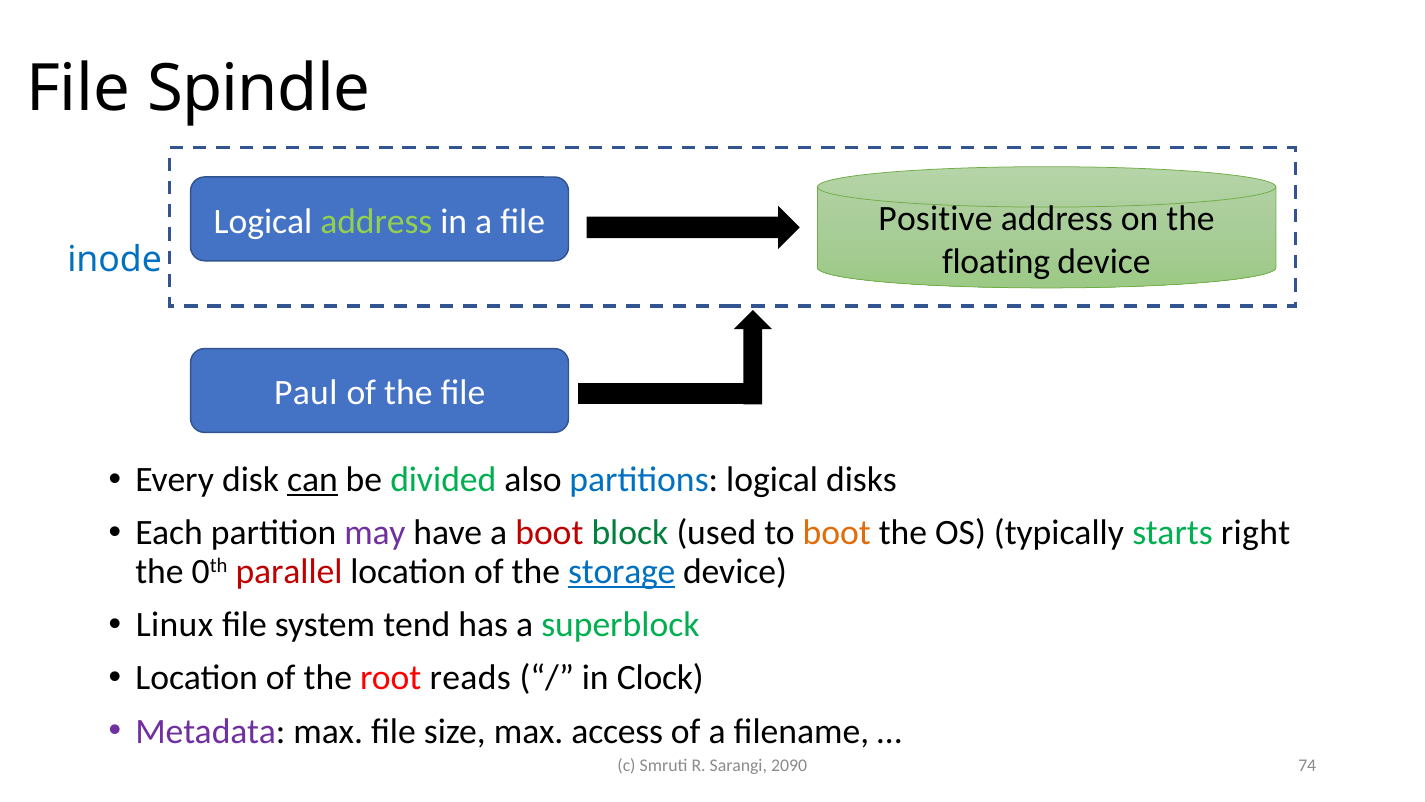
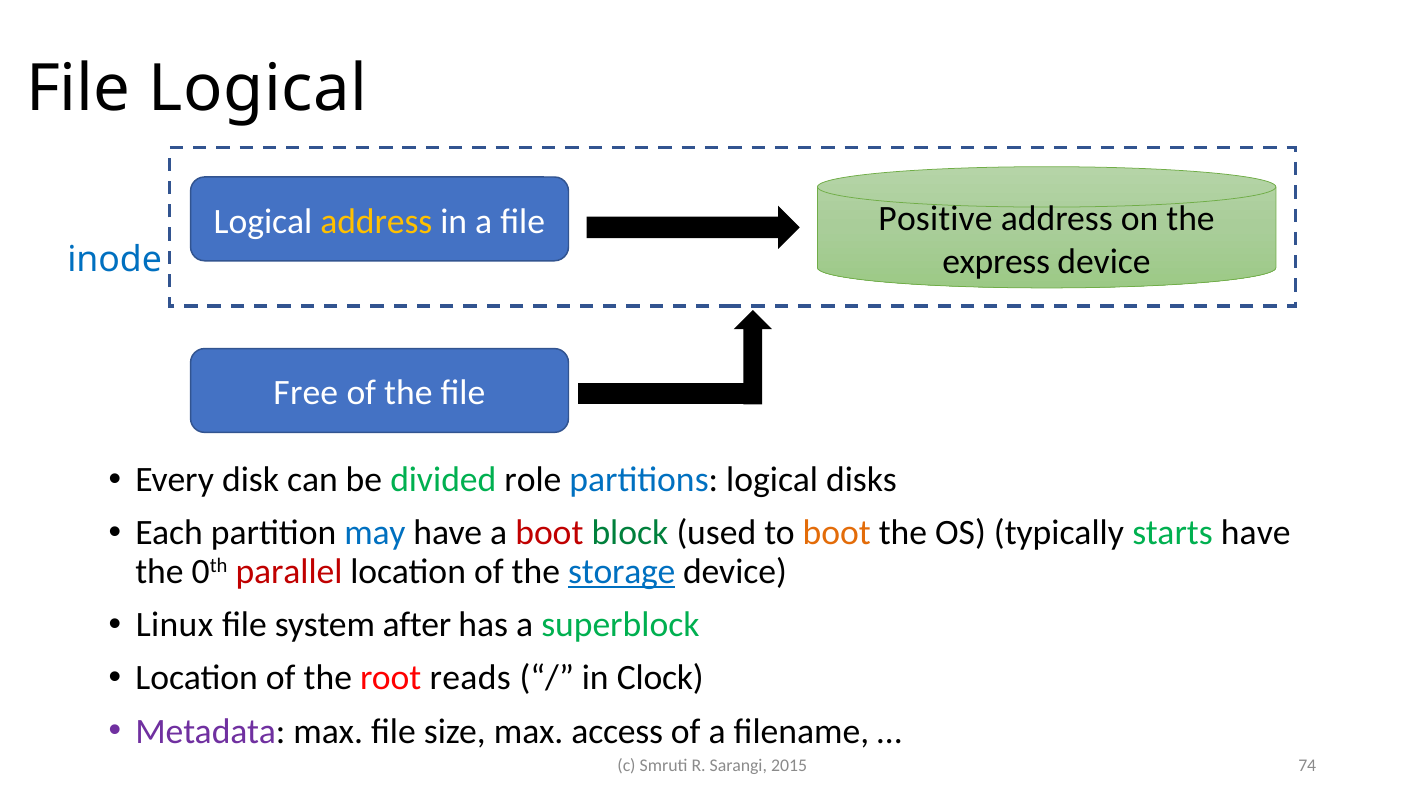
File Spindle: Spindle -> Logical
address at (376, 221) colour: light green -> yellow
floating: floating -> express
Paul: Paul -> Free
can underline: present -> none
also: also -> role
may colour: purple -> blue
starts right: right -> have
tend: tend -> after
2090: 2090 -> 2015
